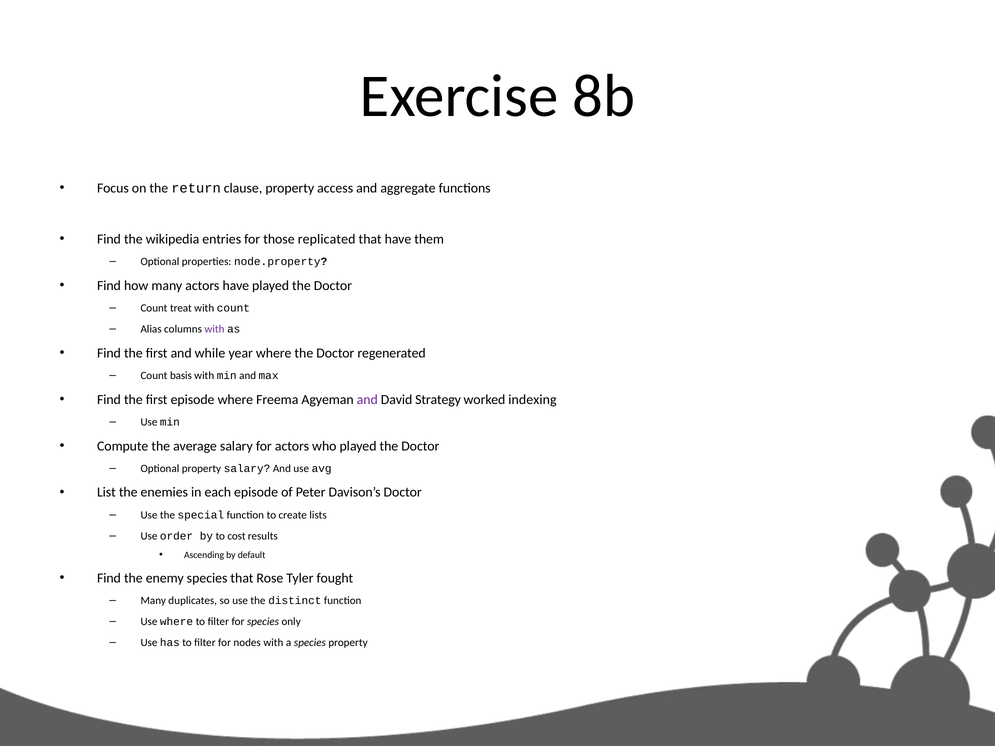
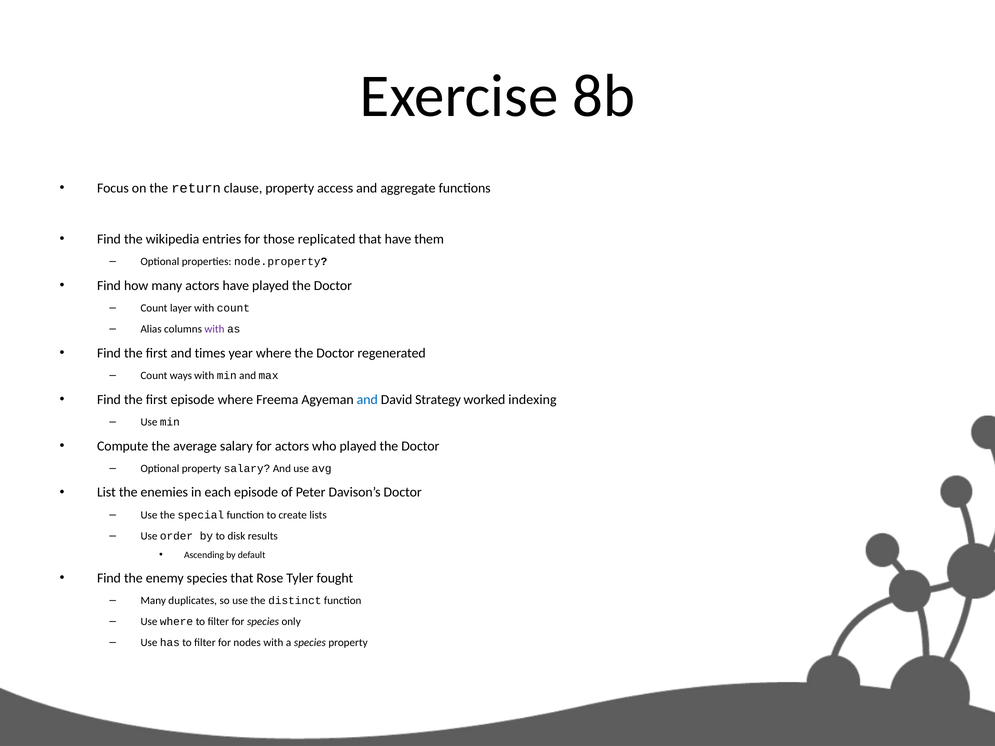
treat: treat -> layer
while: while -> times
basis: basis -> ways
and at (367, 400) colour: purple -> blue
cost: cost -> disk
